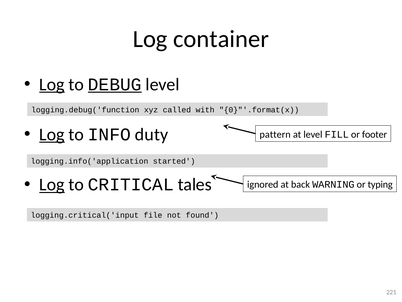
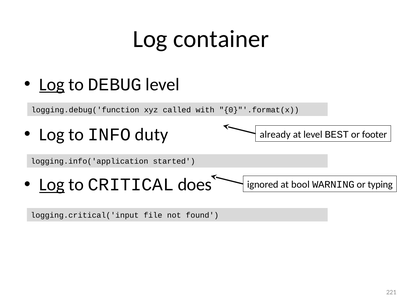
DEBUG underline: present -> none
Log at (52, 134) underline: present -> none
pattern: pattern -> already
FILL: FILL -> BEST
tales: tales -> does
back: back -> bool
